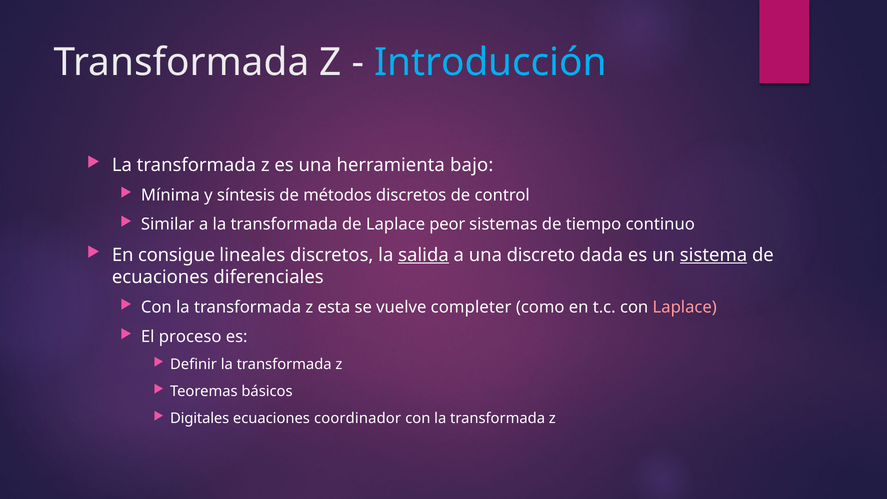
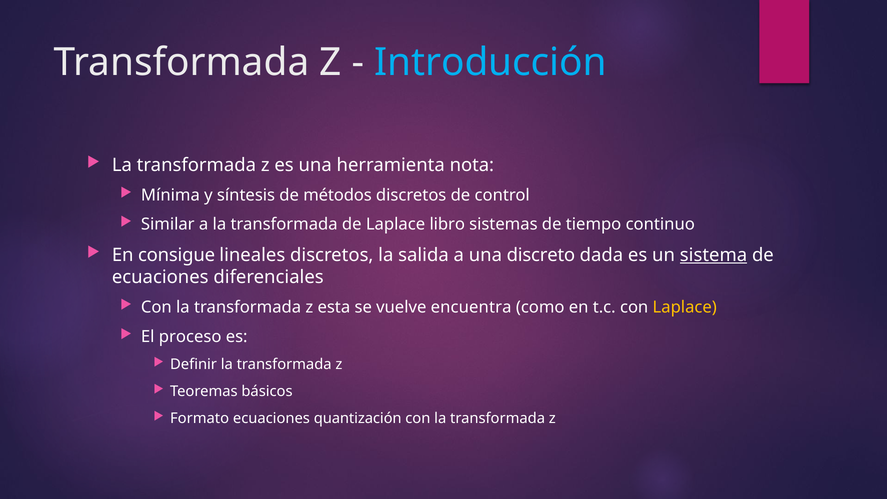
bajo: bajo -> nota
peor: peor -> libro
salida underline: present -> none
completer: completer -> encuentra
Laplace at (685, 307) colour: pink -> yellow
Digitales: Digitales -> Formato
coordinador: coordinador -> quantización
